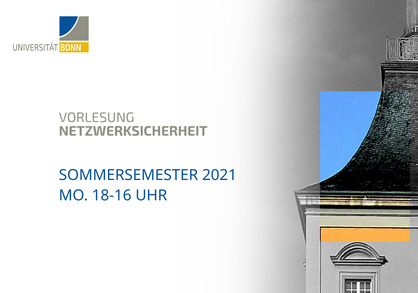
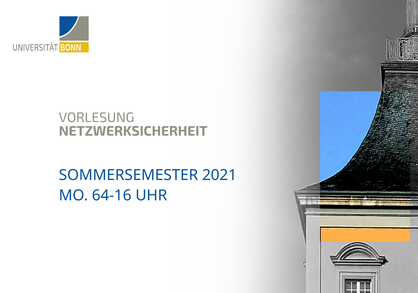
18-16: 18-16 -> 64-16
